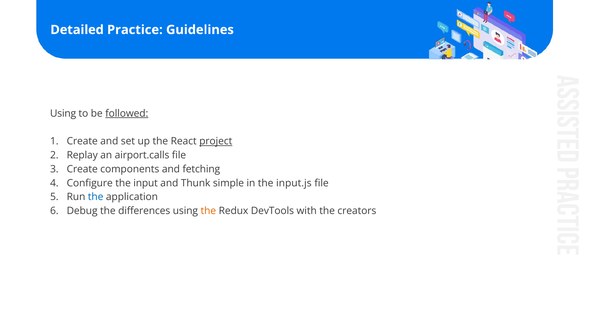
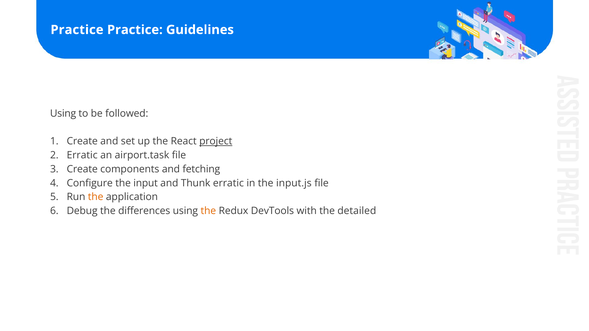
Detailed at (77, 30): Detailed -> Practice
followed underline: present -> none
Replay at (82, 155): Replay -> Erratic
airport.calls: airport.calls -> airport.task
Thunk simple: simple -> erratic
the at (96, 197) colour: blue -> orange
creators: creators -> detailed
